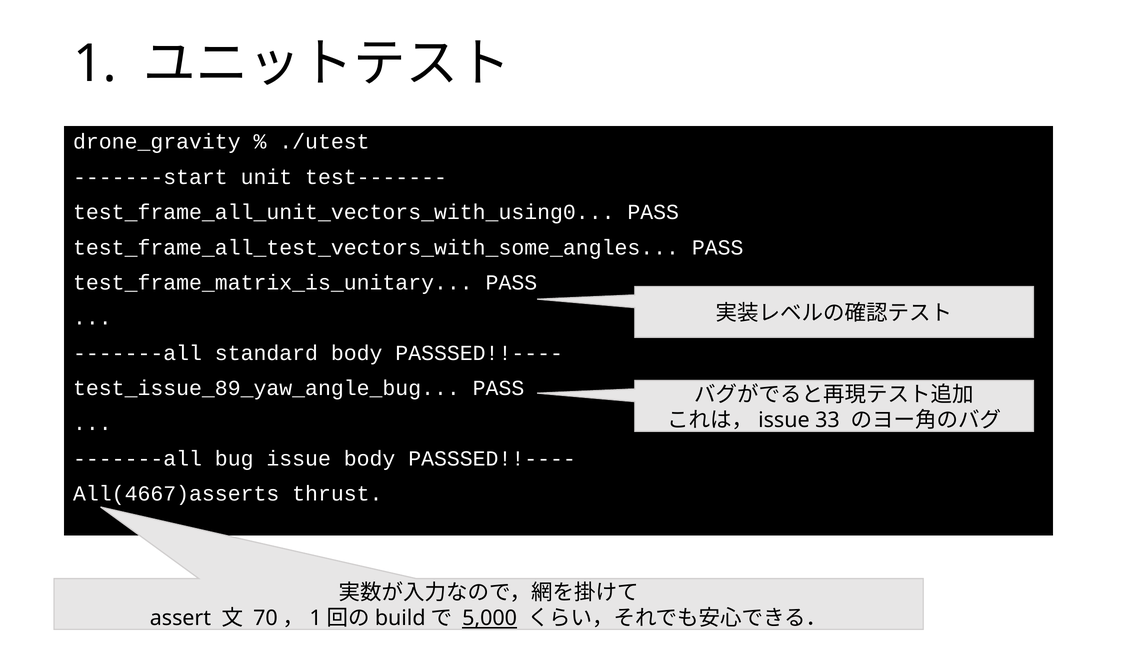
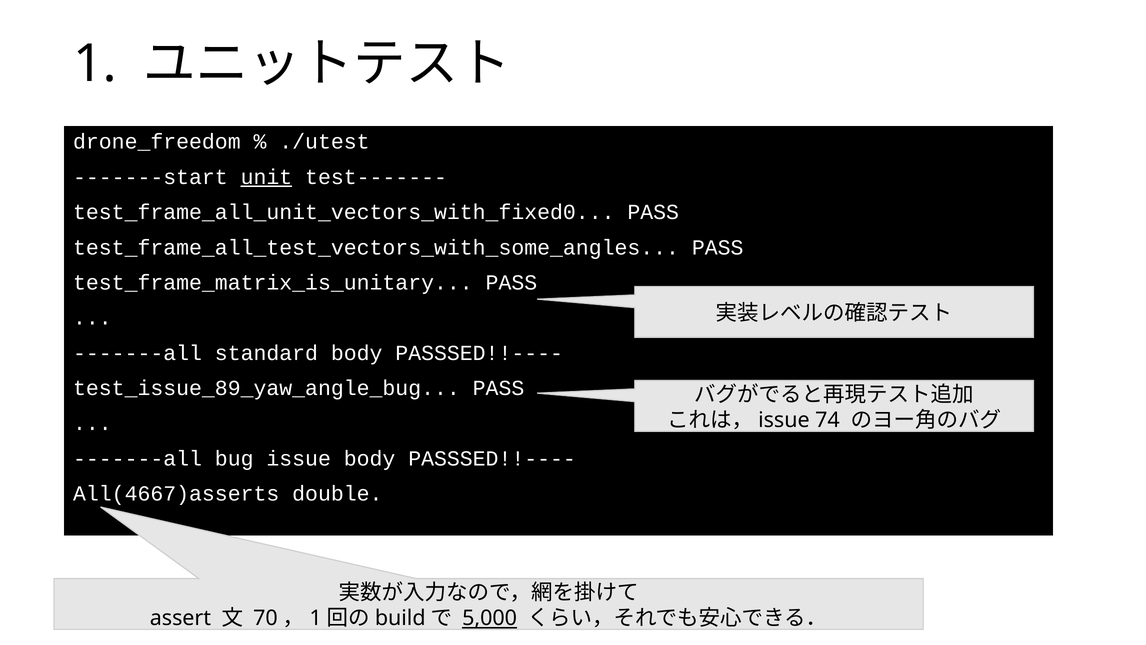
drone_gravity: drone_gravity -> drone_freedom
unit underline: none -> present
test_frame_all_unit_vectors_with_using0: test_frame_all_unit_vectors_with_using0 -> test_frame_all_unit_vectors_with_fixed0
33: 33 -> 74
thrust: thrust -> double
